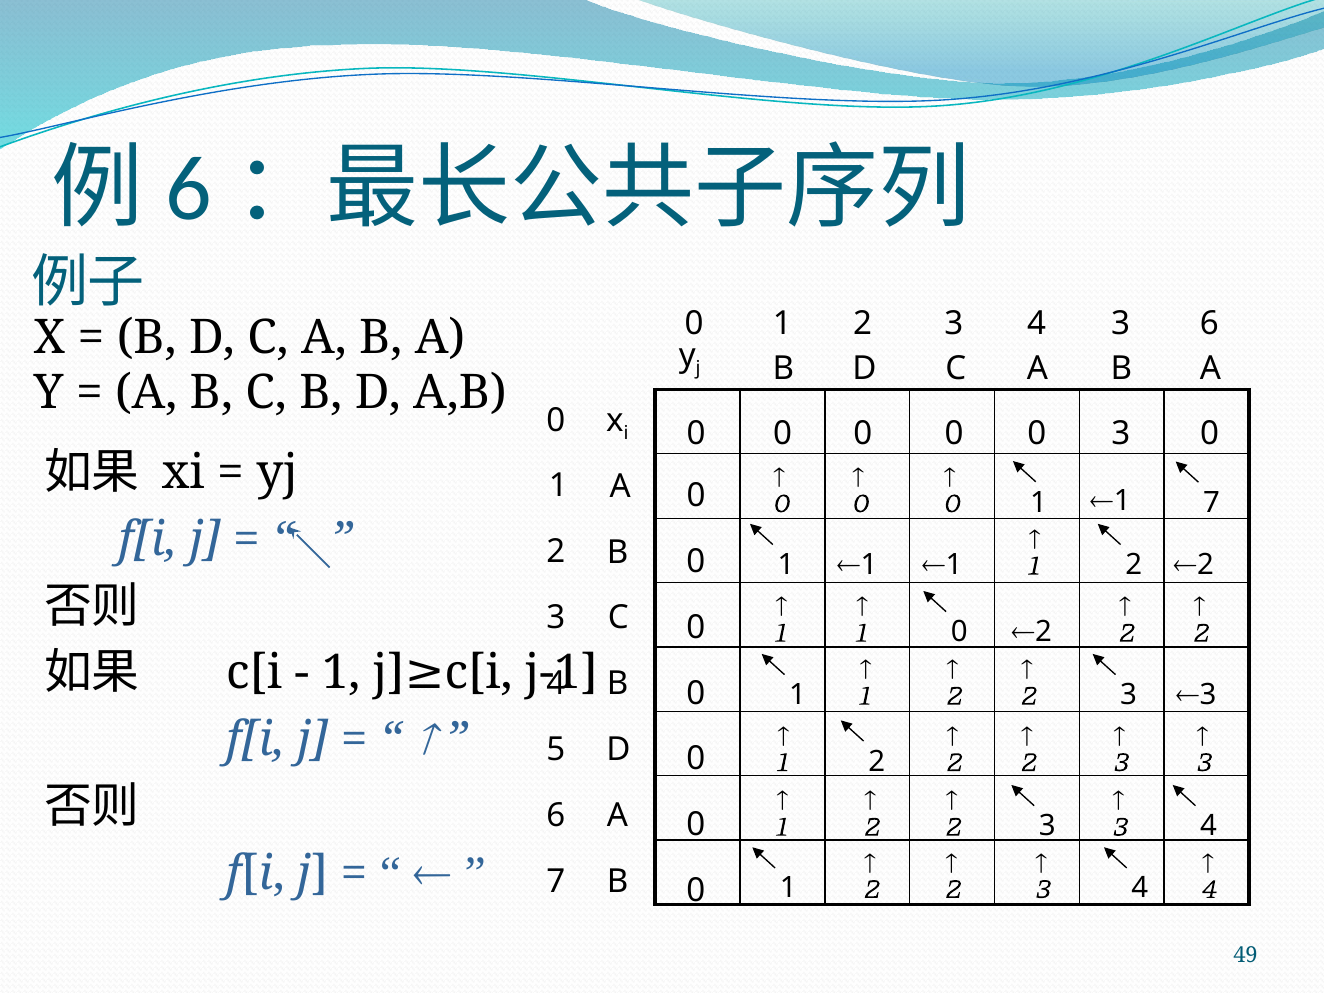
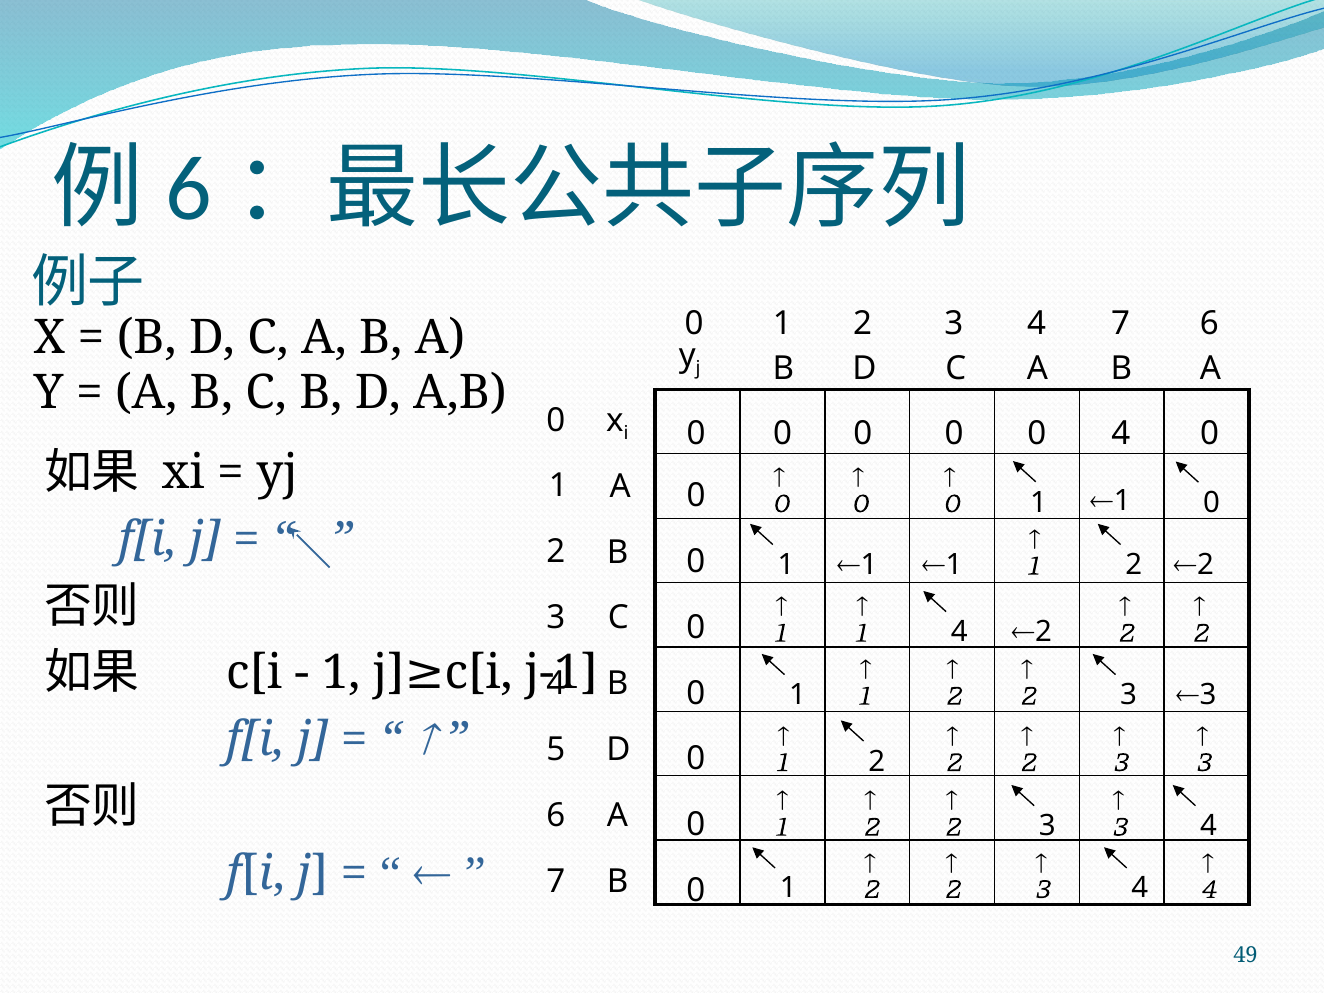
4 3: 3 -> 7
0 0 3: 3 -> 4
1 7: 7 -> 0
1 0: 0 -> 4
